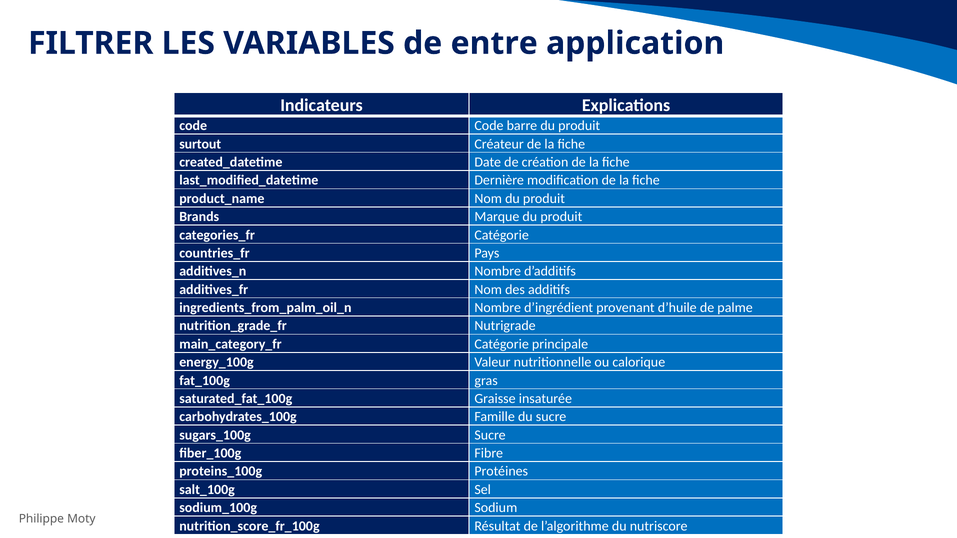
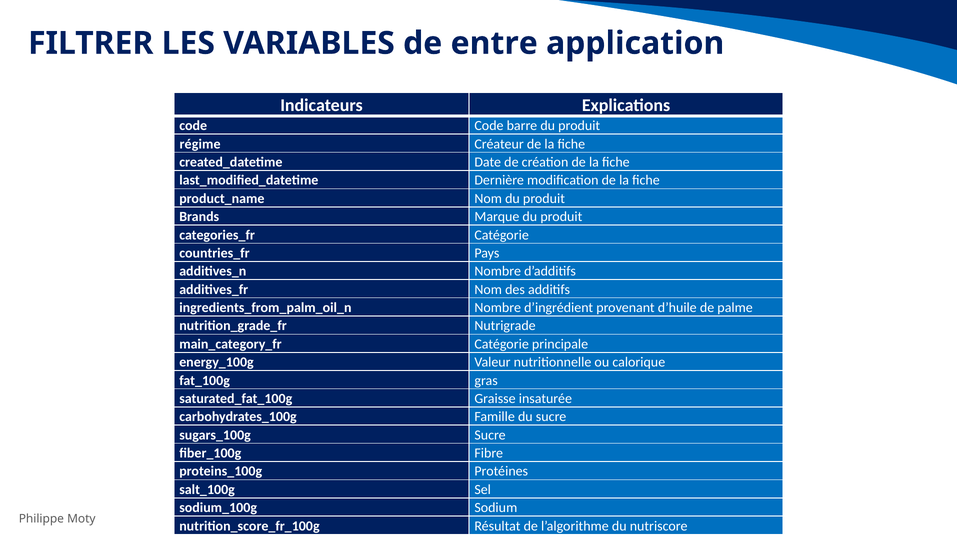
surtout: surtout -> régime
